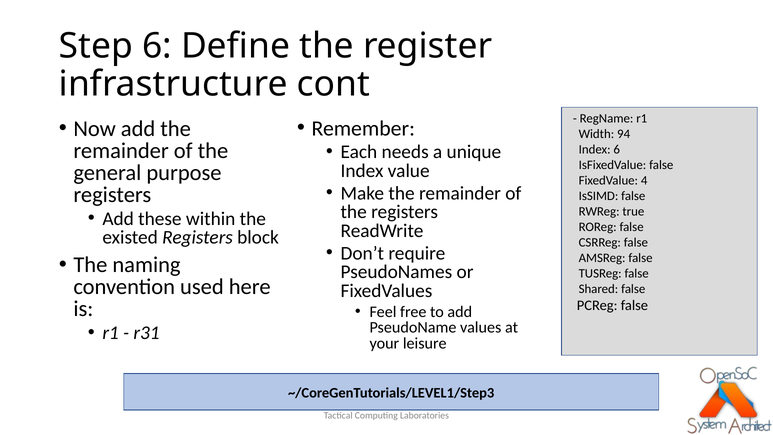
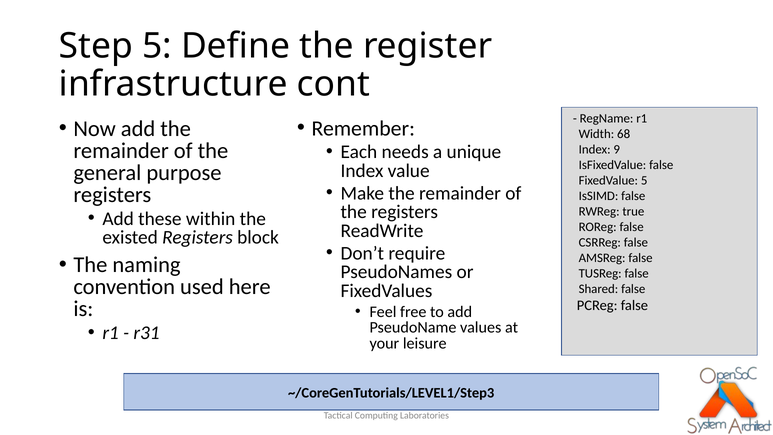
Step 6: 6 -> 5
94: 94 -> 68
Index 6: 6 -> 9
FixedValue 4: 4 -> 5
